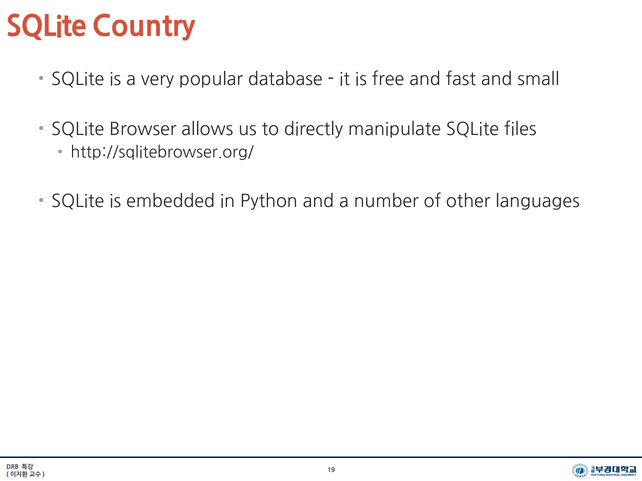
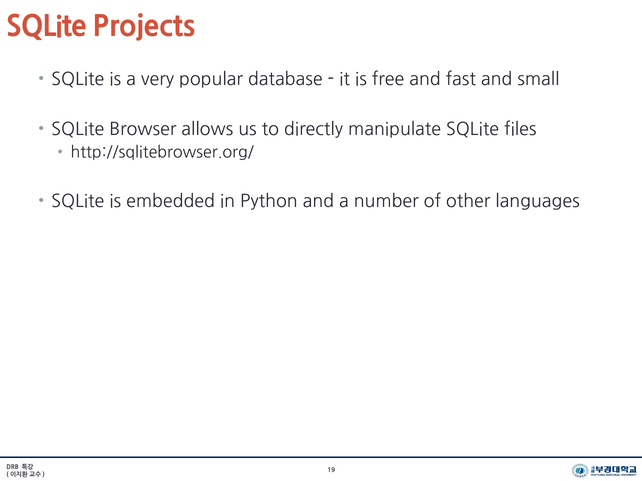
Country: Country -> Projects
